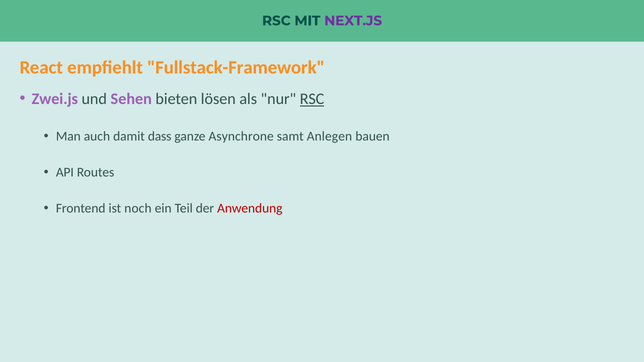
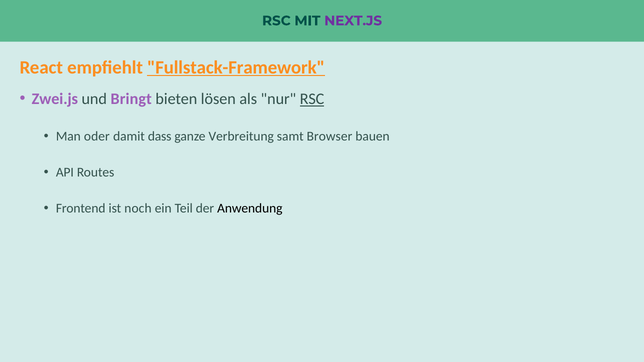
Fullstack-Framework underline: none -> present
Sehen: Sehen -> Bringt
auch: auch -> oder
Asynchrone: Asynchrone -> Verbreitung
Anlegen: Anlegen -> Browser
Anwendung colour: red -> black
